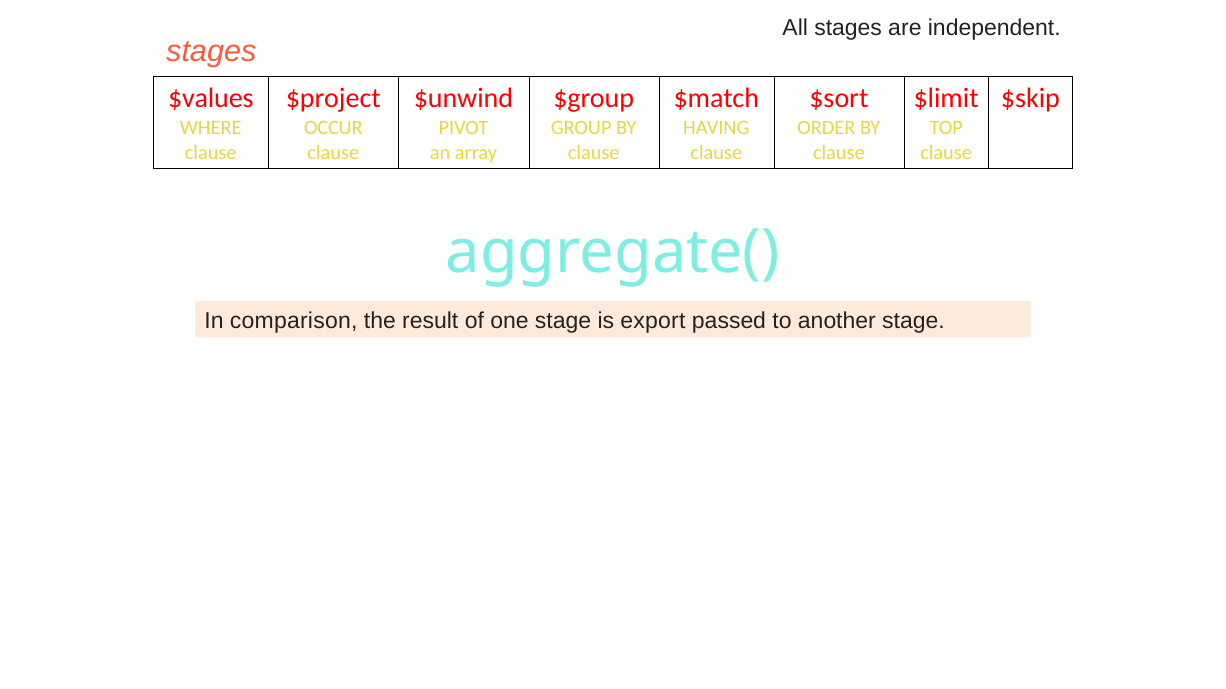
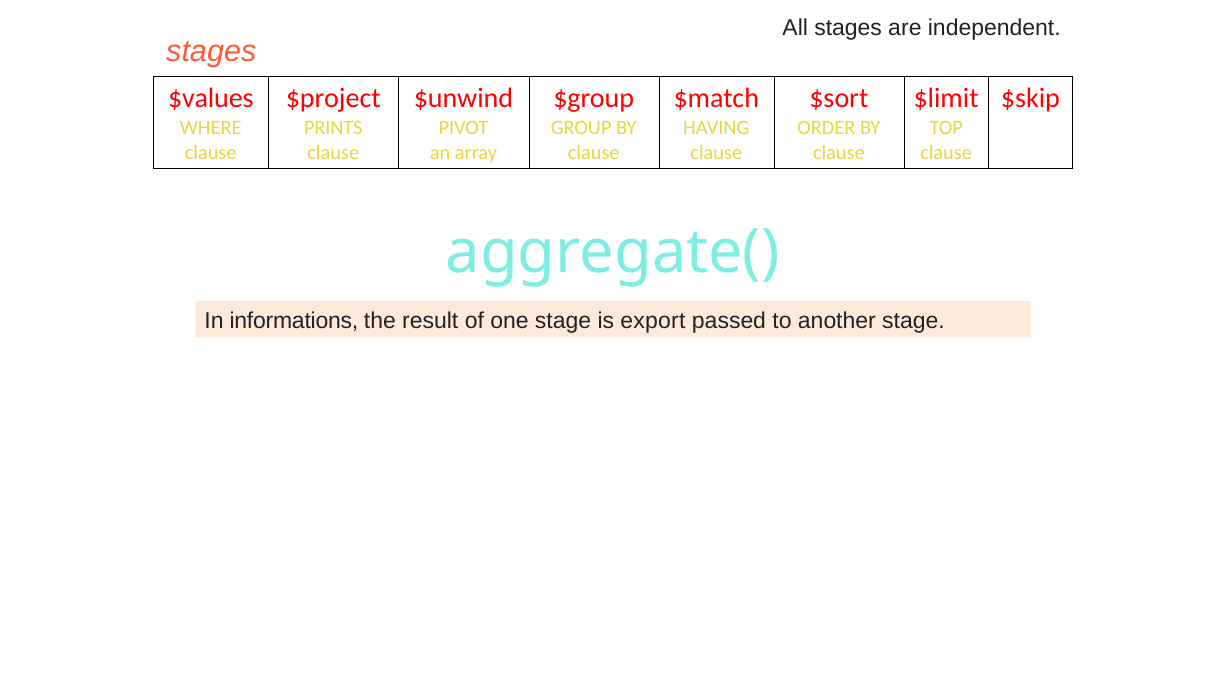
OCCUR: OCCUR -> PRINTS
comparison: comparison -> informations
